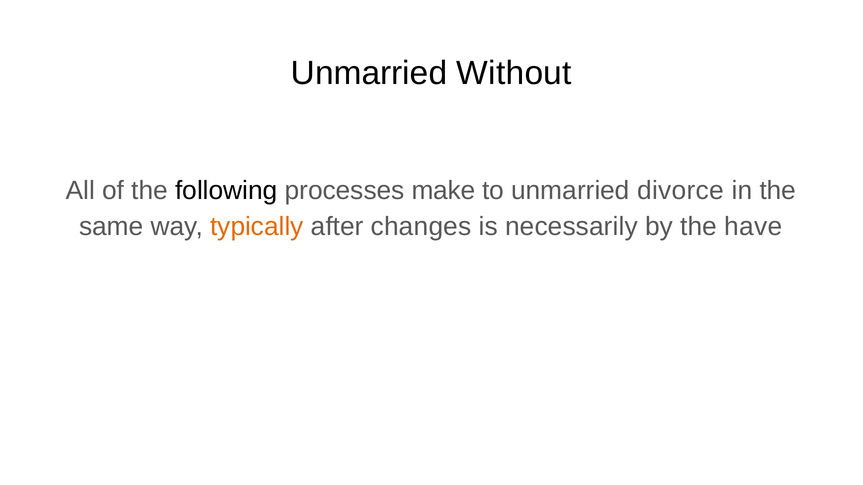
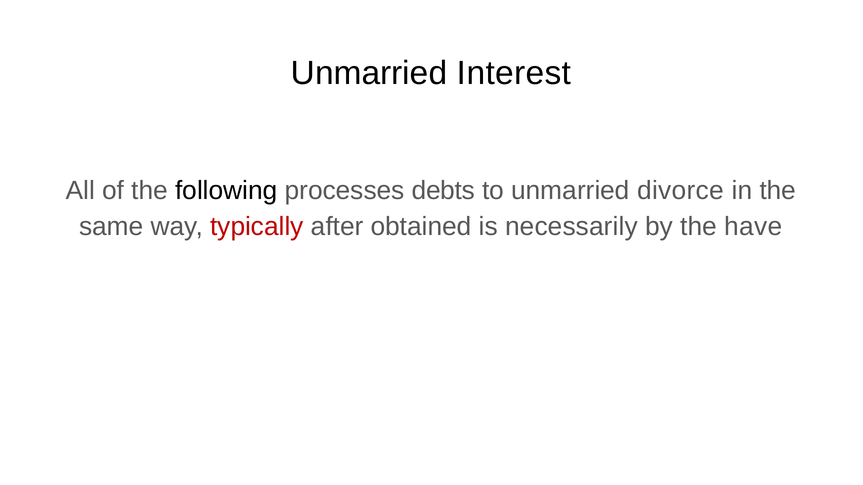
Without: Without -> Interest
make: make -> debts
typically colour: orange -> red
changes: changes -> obtained
